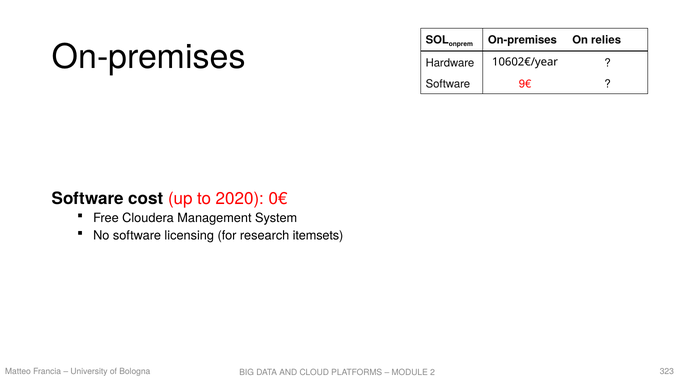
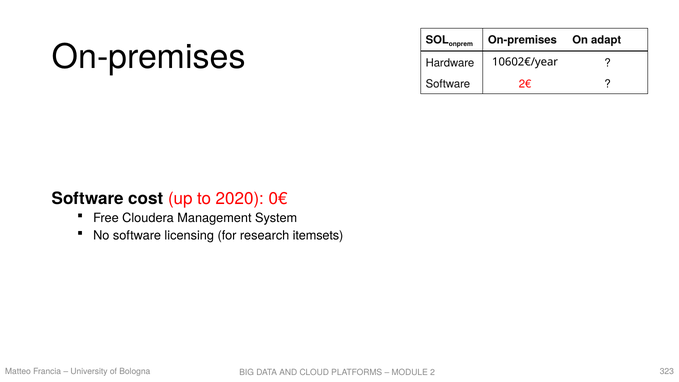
relies: relies -> adapt
9€: 9€ -> 2€
